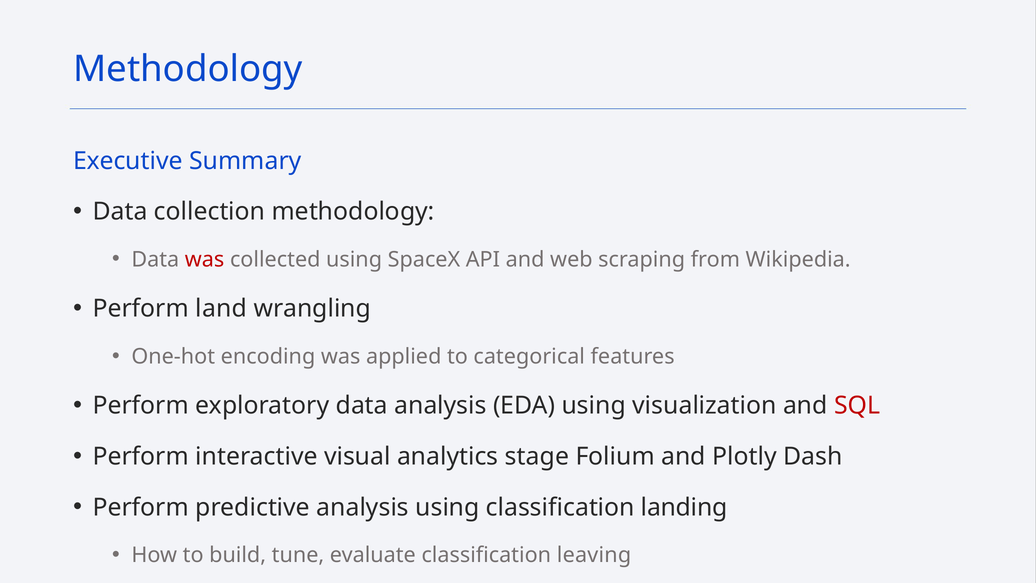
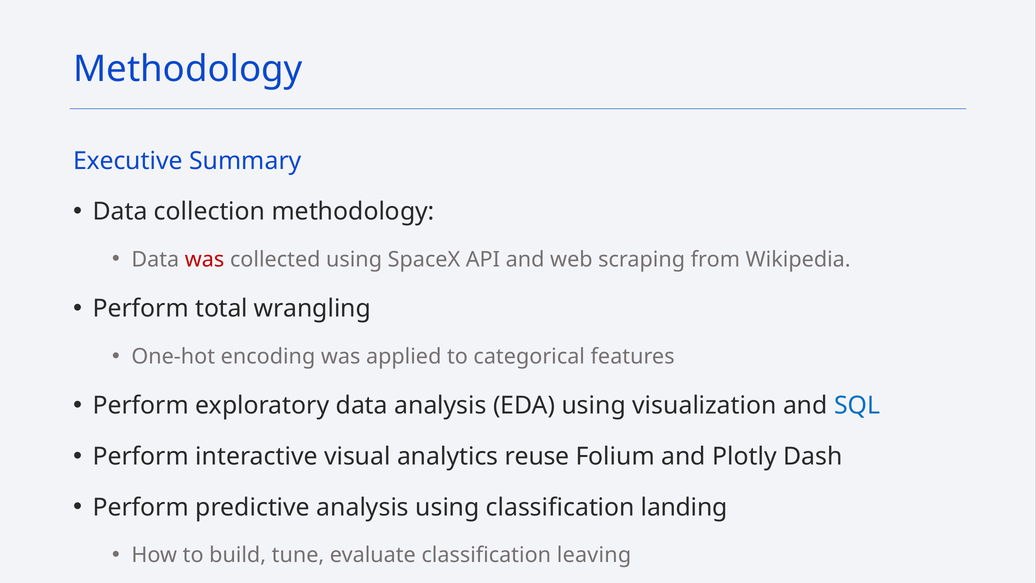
land: land -> total
SQL colour: red -> blue
stage: stage -> reuse
